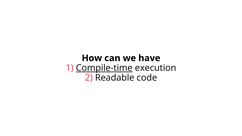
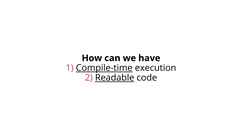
Readable underline: none -> present
